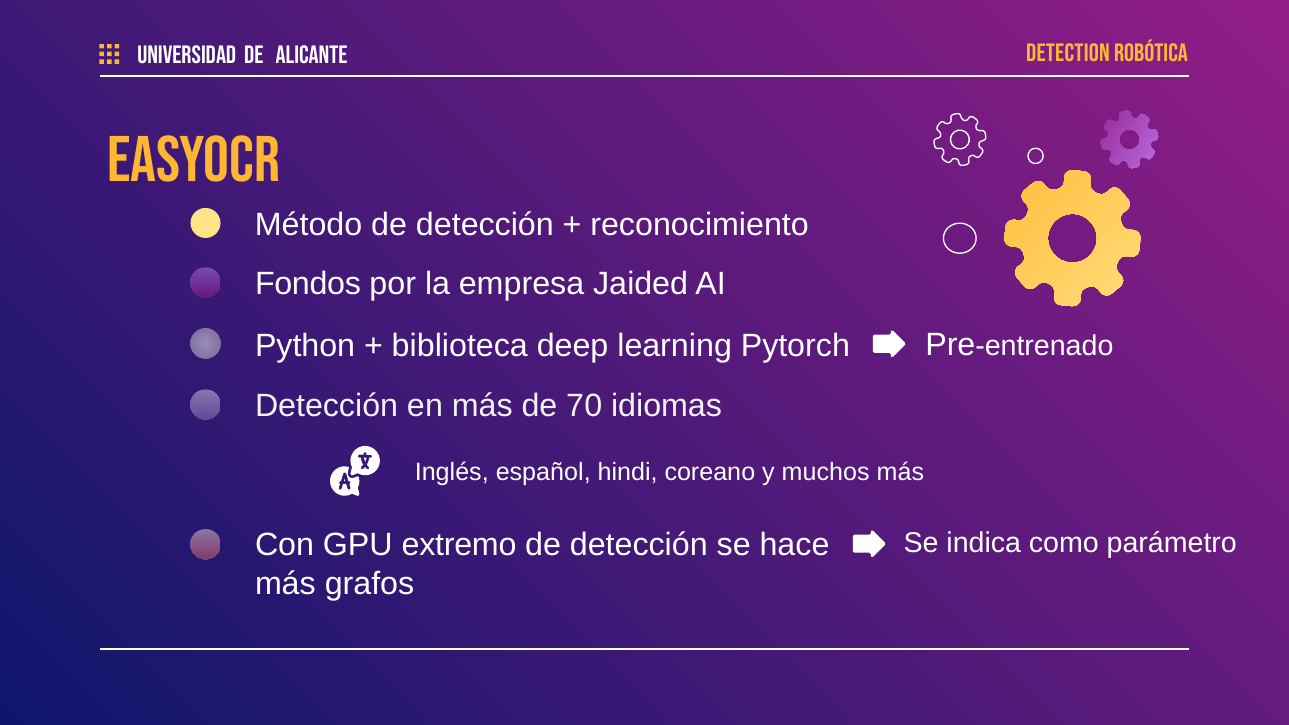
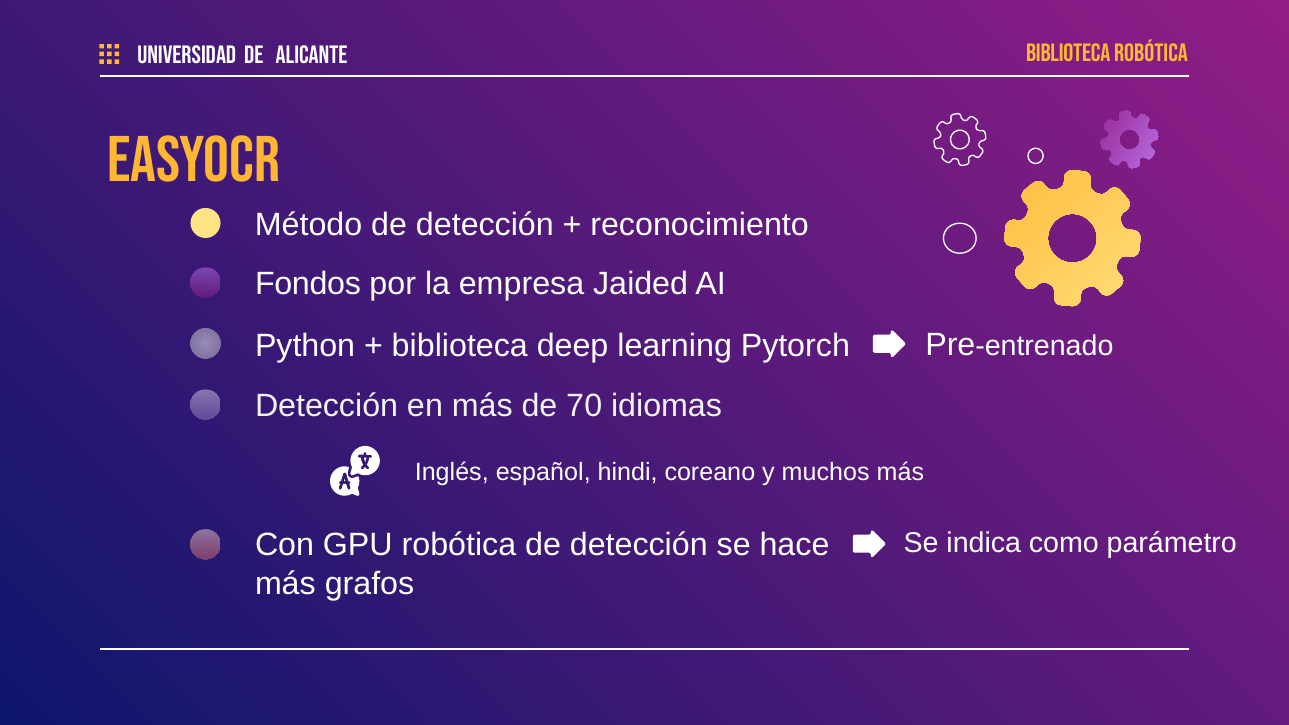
DETECTION at (1068, 53): DETECTION -> BIBLIOTECA
GPU extremo: extremo -> robótica
